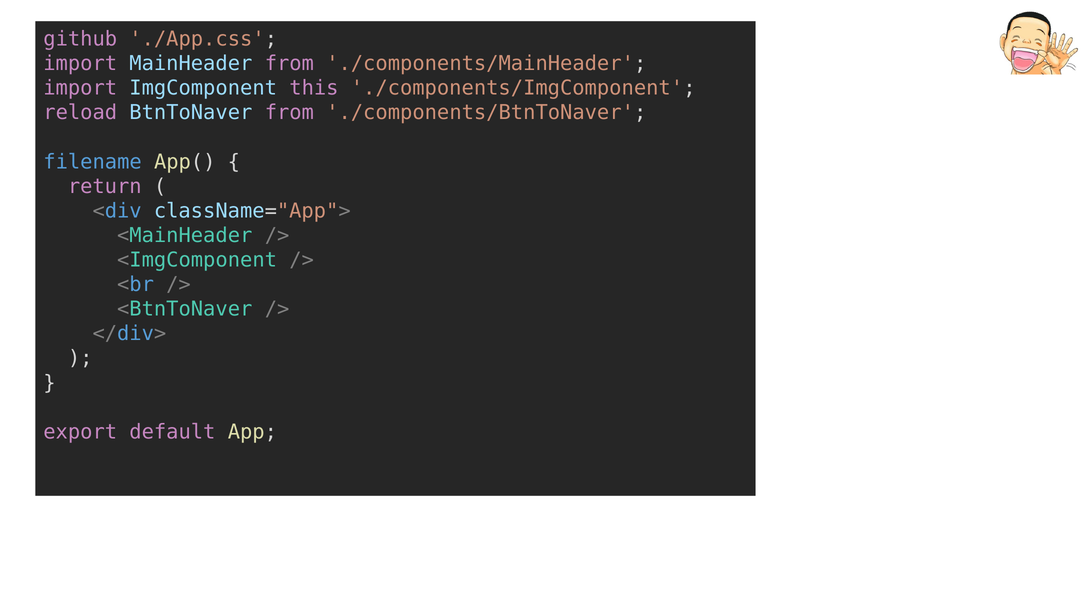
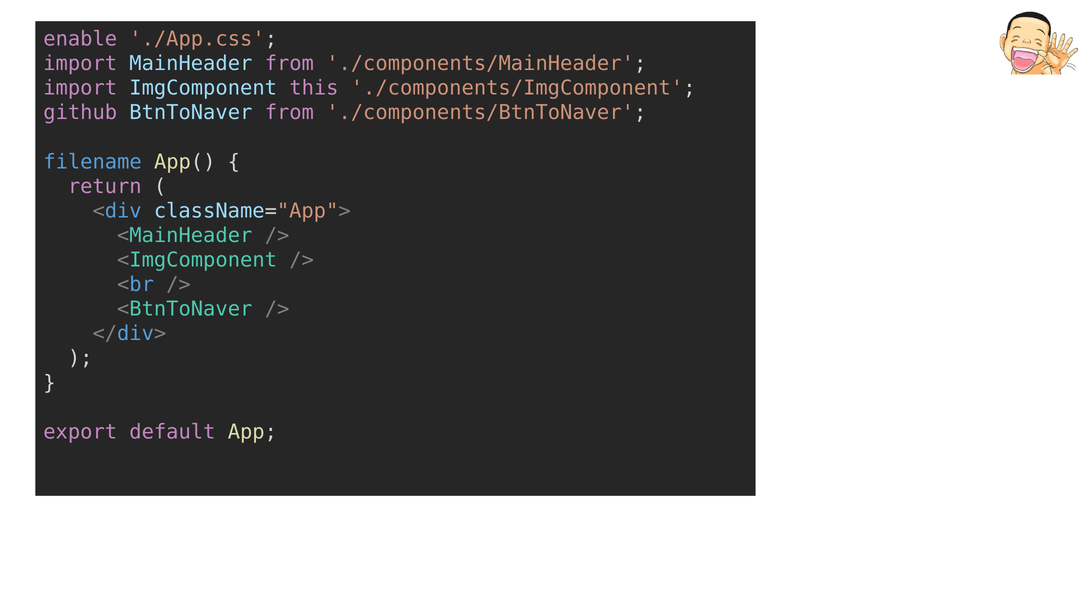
github: github -> enable
reload: reload -> github
